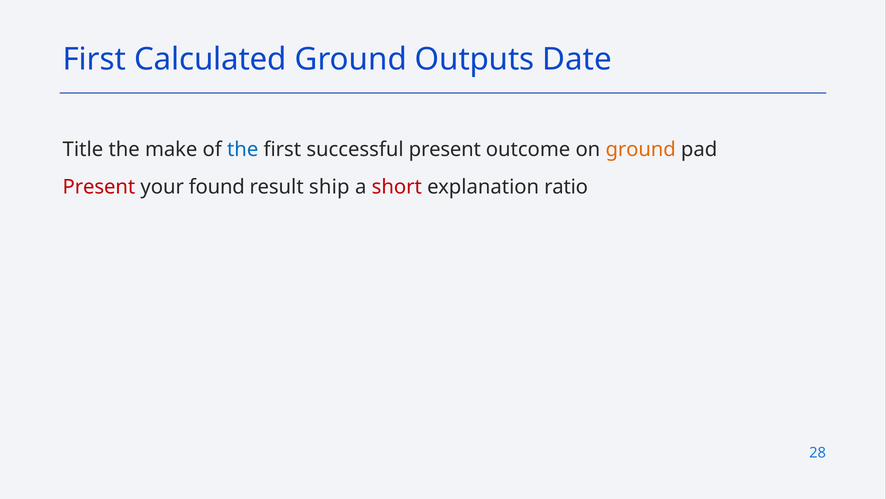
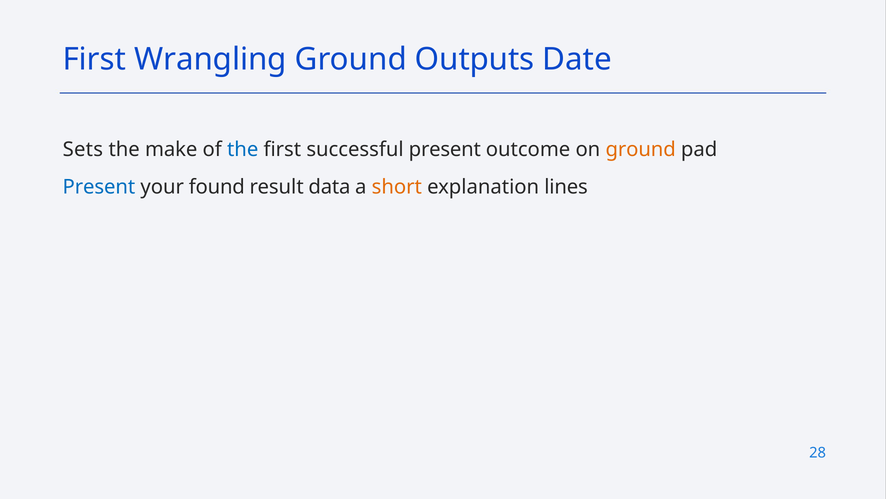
Calculated: Calculated -> Wrangling
Title: Title -> Sets
Present at (99, 187) colour: red -> blue
ship: ship -> data
short colour: red -> orange
ratio: ratio -> lines
